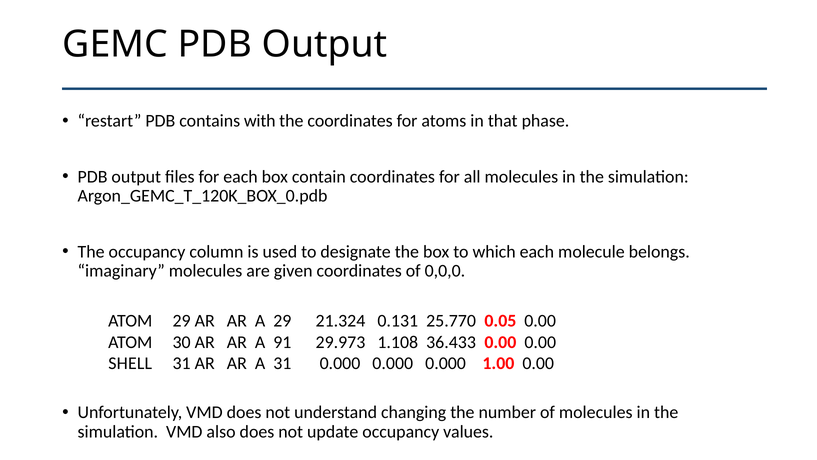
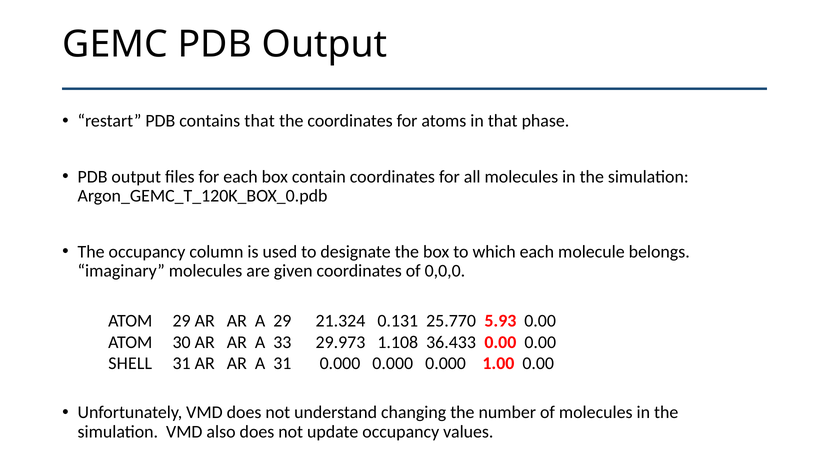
contains with: with -> that
0.05: 0.05 -> 5.93
91: 91 -> 33
